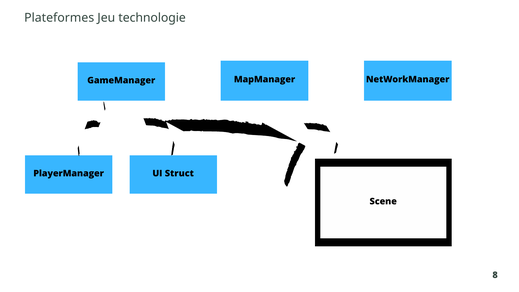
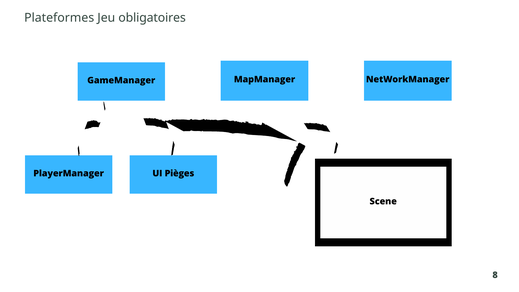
technologie: technologie -> obligatoires
Struct: Struct -> Pièges
